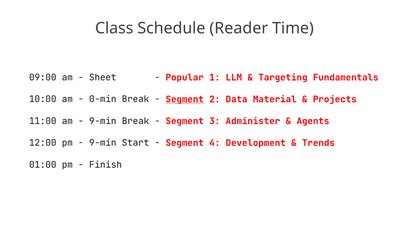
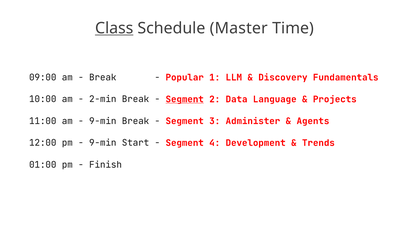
Class underline: none -> present
Reader: Reader -> Master
Sheet at (103, 77): Sheet -> Break
Targeting: Targeting -> Discovery
0-min: 0-min -> 2-min
Material: Material -> Language
